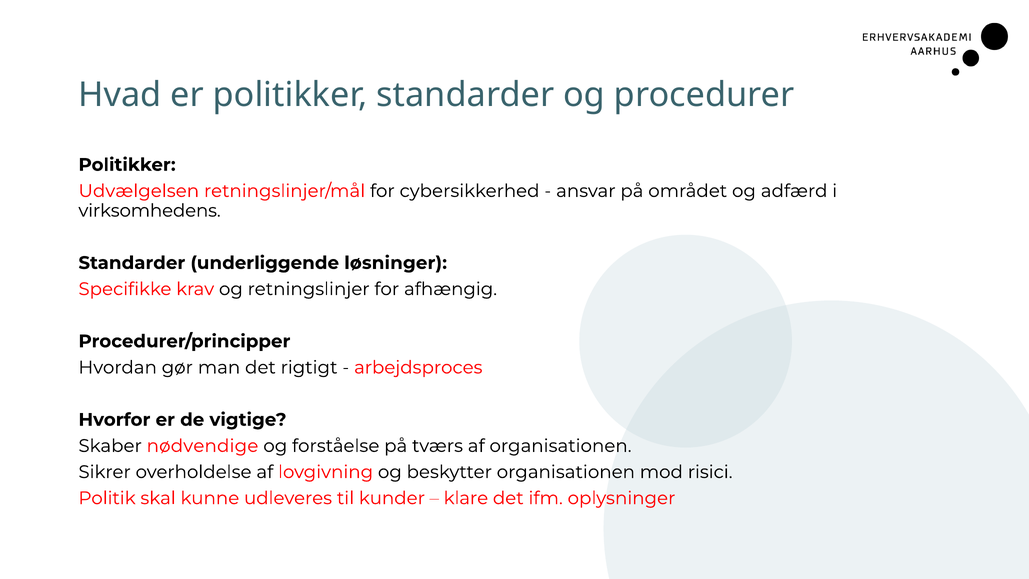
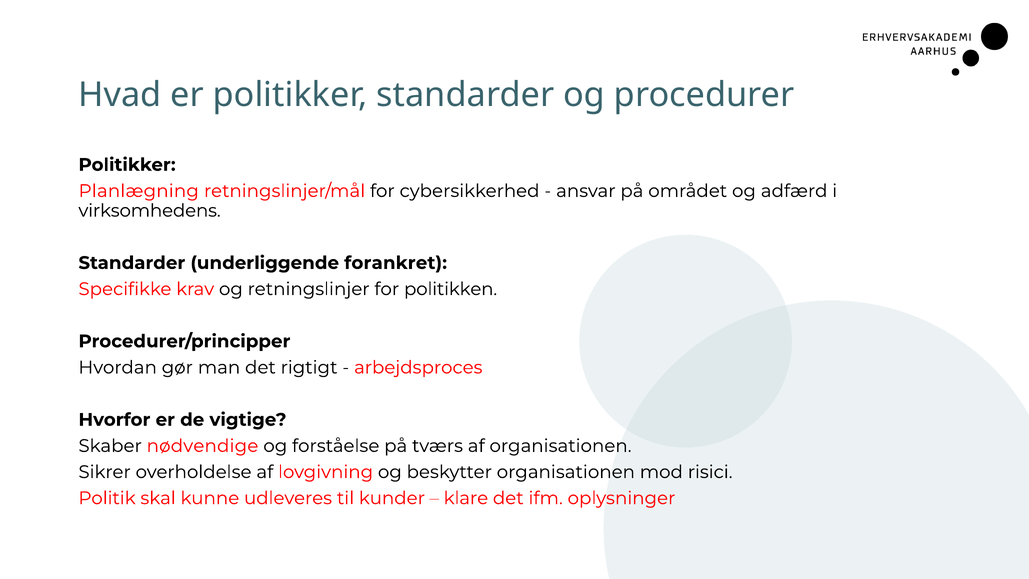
Udvælgelsen: Udvælgelsen -> Planlægning
løsninger: løsninger -> forankret
afhængig: afhængig -> politikken
